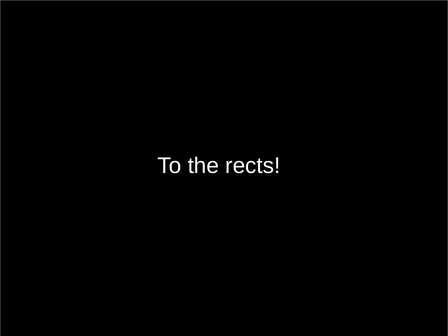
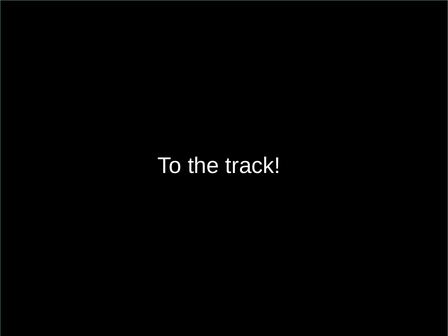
rects: rects -> track
